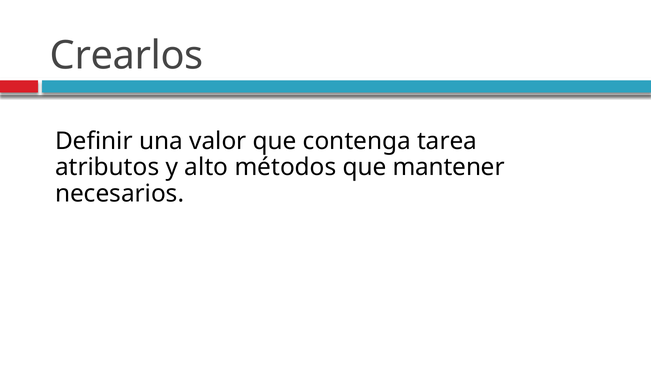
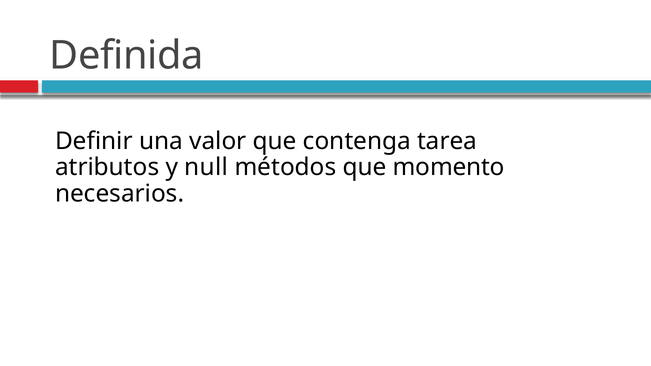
Crearlos: Crearlos -> Definida
alto: alto -> null
mantener: mantener -> momento
